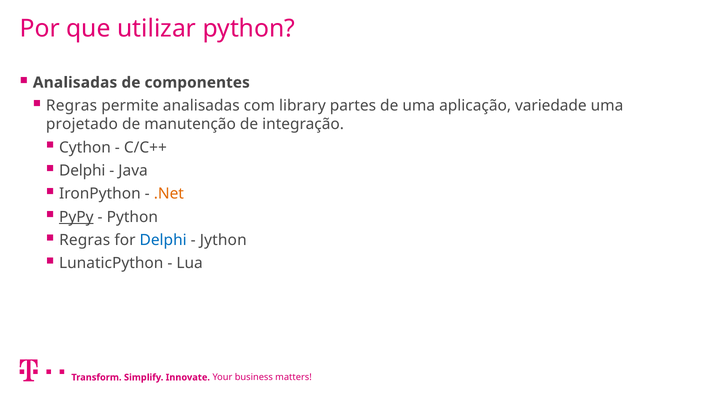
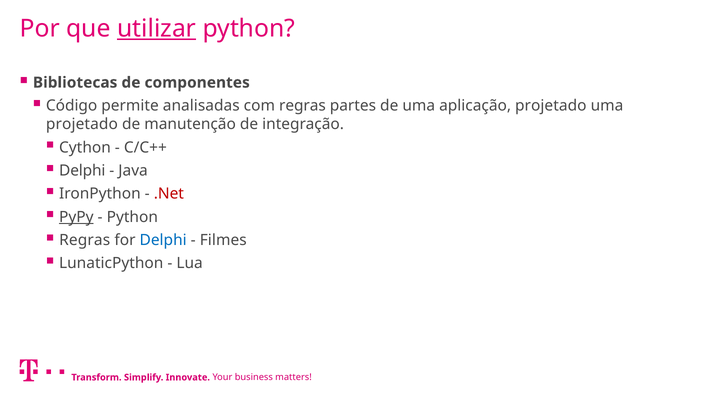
utilizar underline: none -> present
Analisadas at (75, 83): Analisadas -> Bibliotecas
Regras at (72, 106): Regras -> Código
com library: library -> regras
aplicação variedade: variedade -> projetado
.Net colour: orange -> red
Jython: Jython -> Filmes
